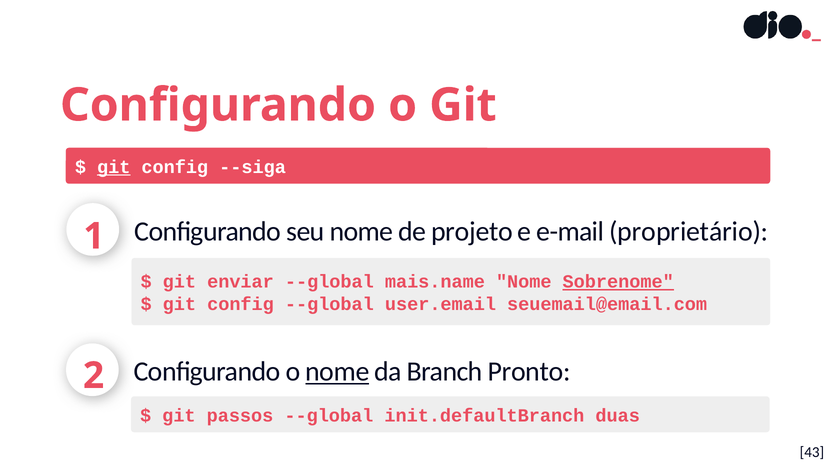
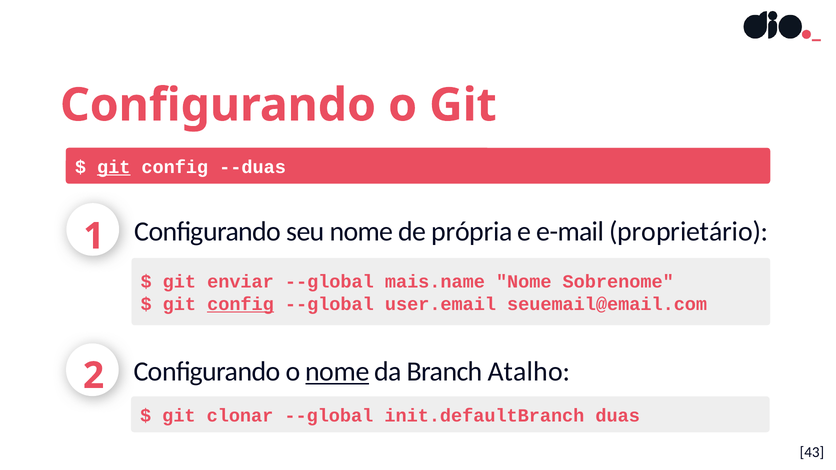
--siga: --siga -> --duas
projeto: projeto -> própria
Sobrenome underline: present -> none
config at (241, 304) underline: none -> present
Pronto: Pronto -> Atalho
passos: passos -> clonar
